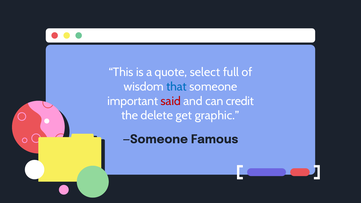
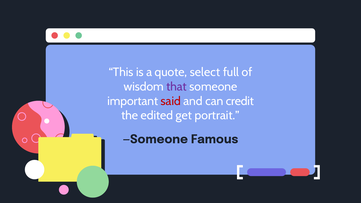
that colour: blue -> purple
delete: delete -> edited
graphic: graphic -> portrait
